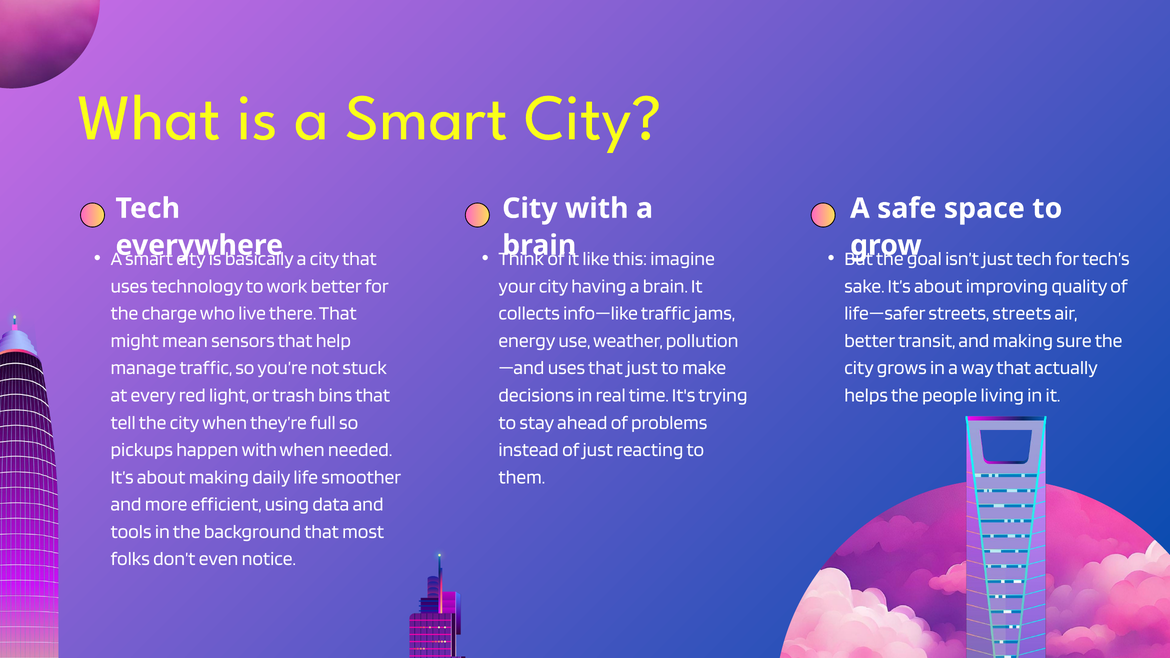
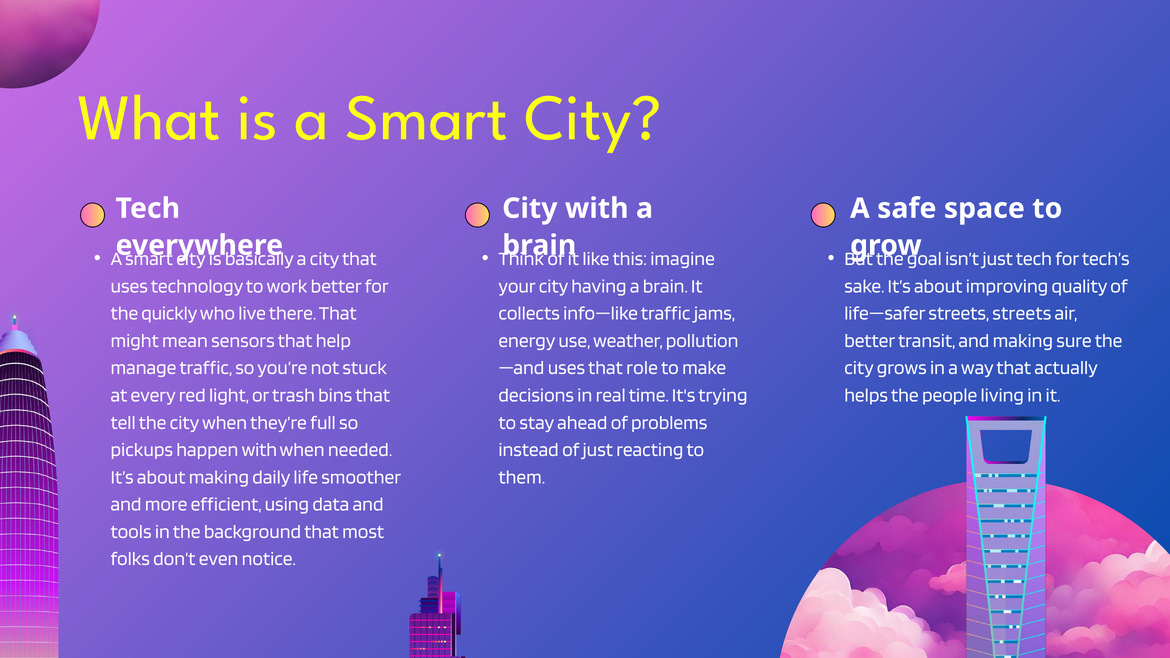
charge: charge -> quickly
that just: just -> role
